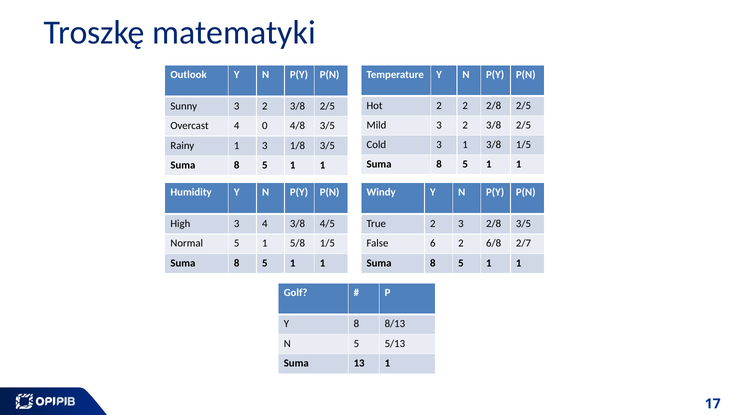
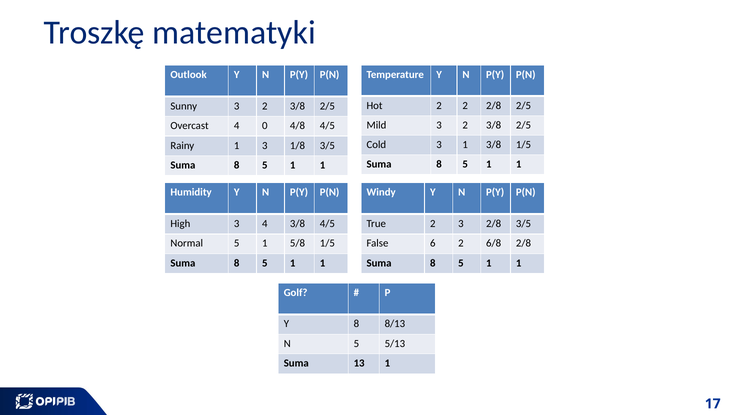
4/8 3/5: 3/5 -> 4/5
6/8 2/7: 2/7 -> 2/8
